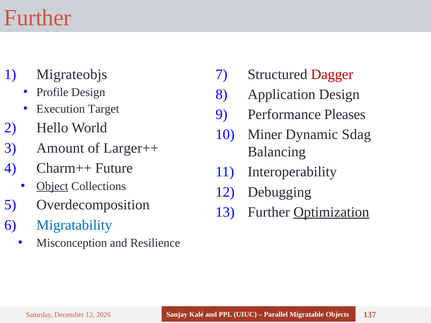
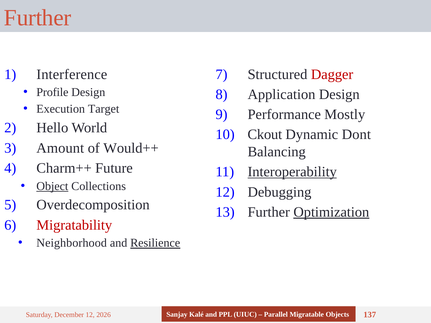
Migrateobjs: Migrateobjs -> Interference
Pleases: Pleases -> Mostly
Miner: Miner -> Ckout
Sdag: Sdag -> Dont
Larger++: Larger++ -> Would++
Interoperability underline: none -> present
Migratability colour: blue -> red
Misconception: Misconception -> Neighborhood
Resilience underline: none -> present
